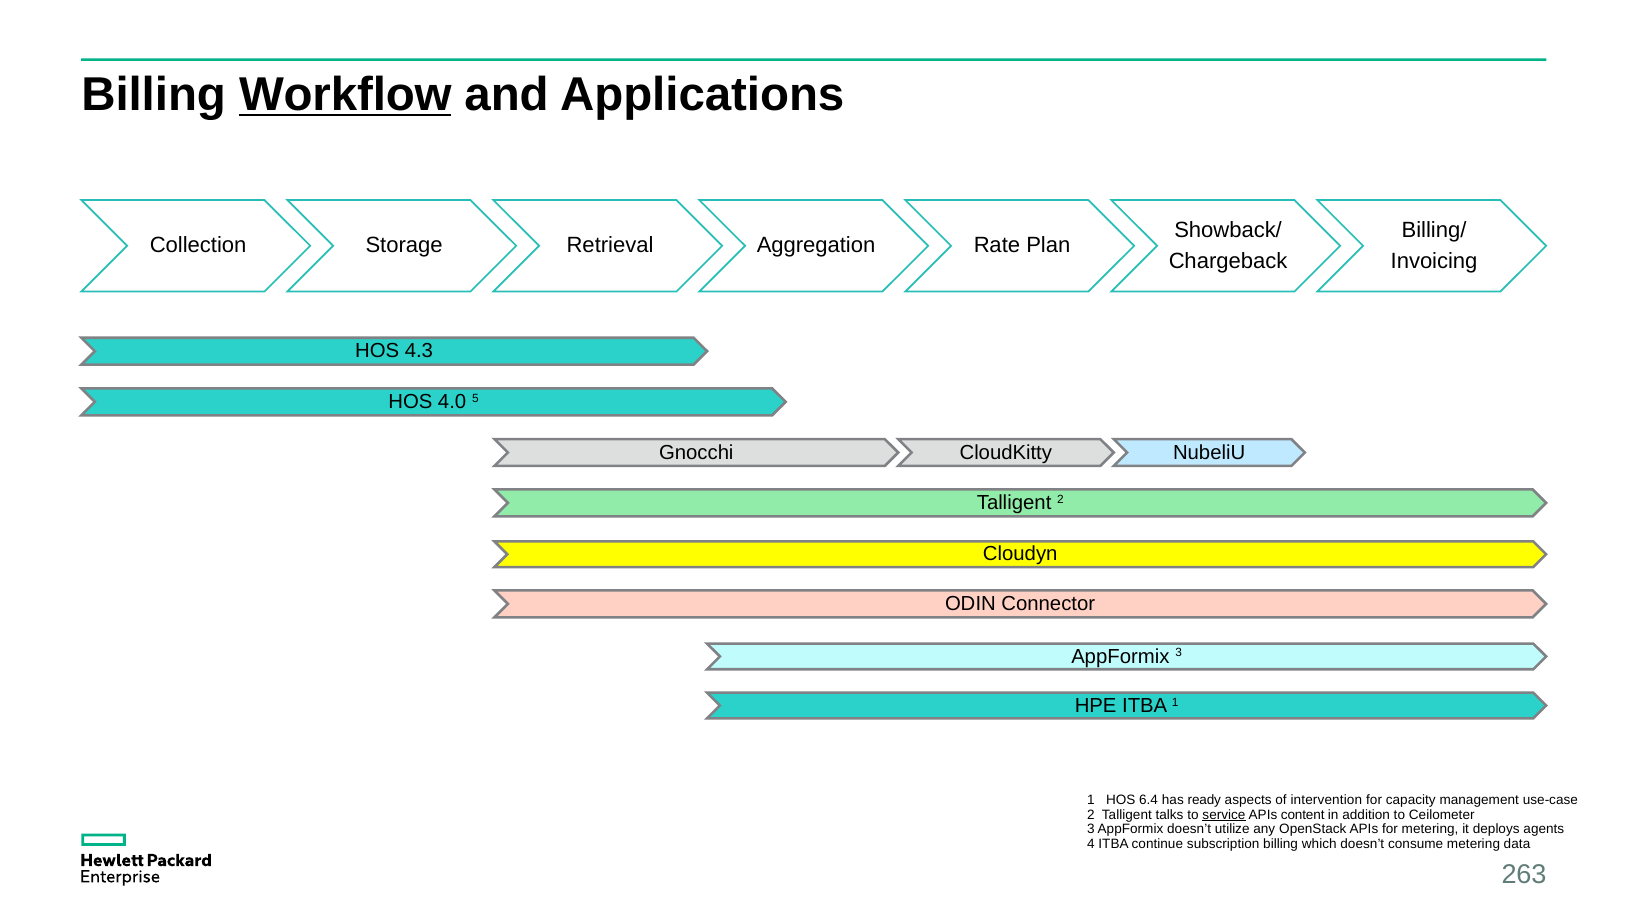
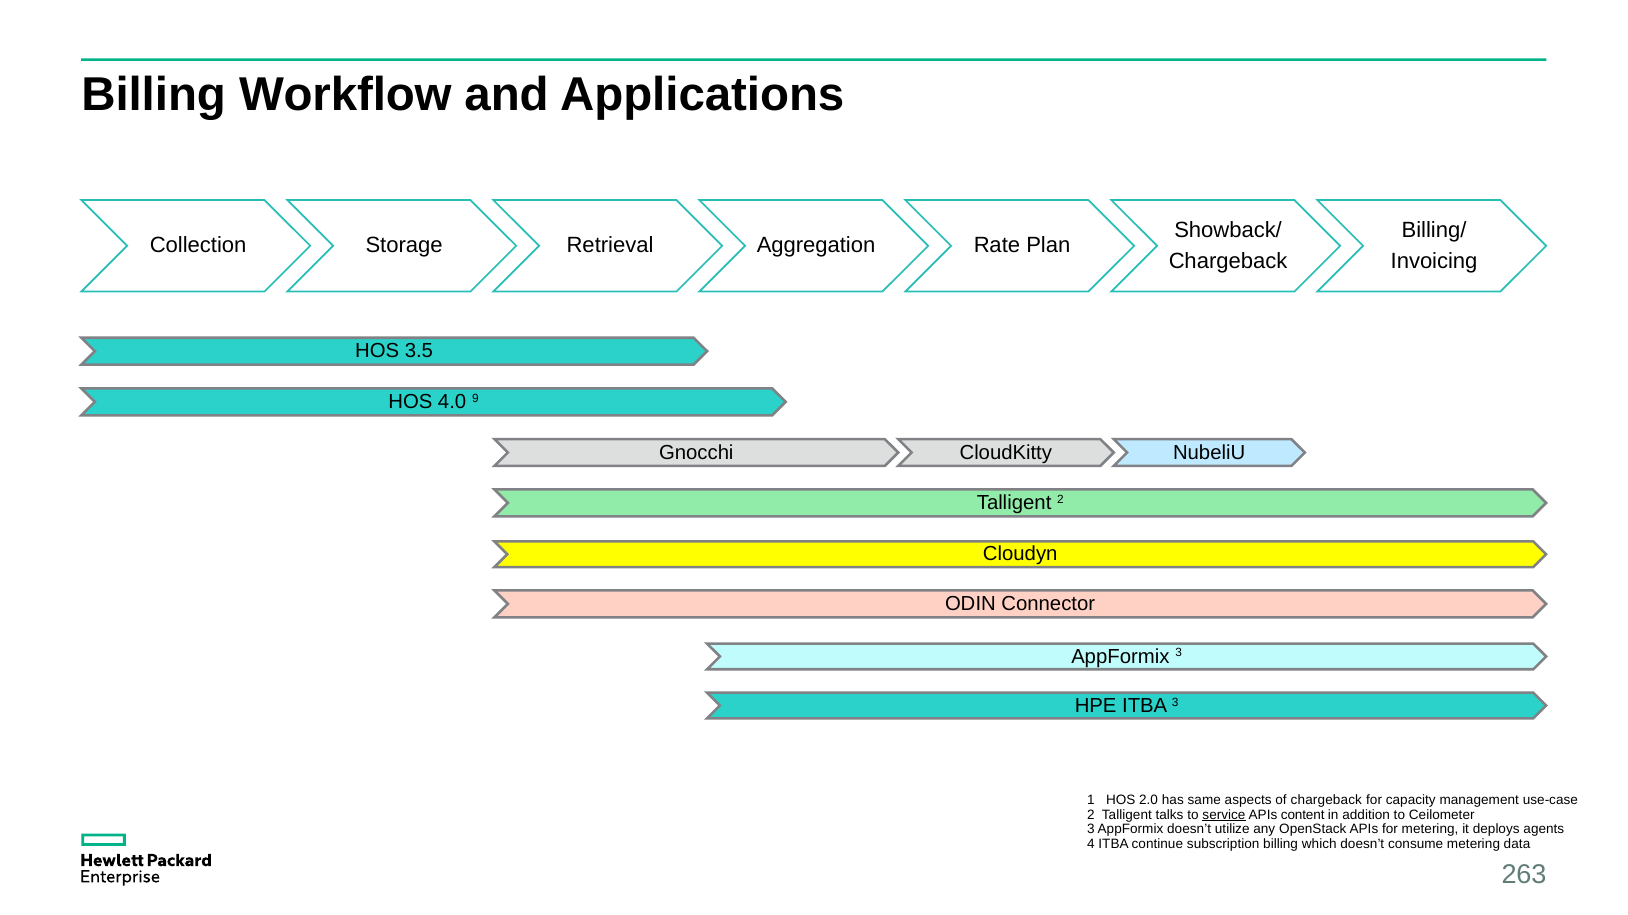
Workflow underline: present -> none
4.3: 4.3 -> 3.5
5: 5 -> 9
ITBA 1: 1 -> 3
6.4: 6.4 -> 2.0
ready: ready -> same
of intervention: intervention -> chargeback
